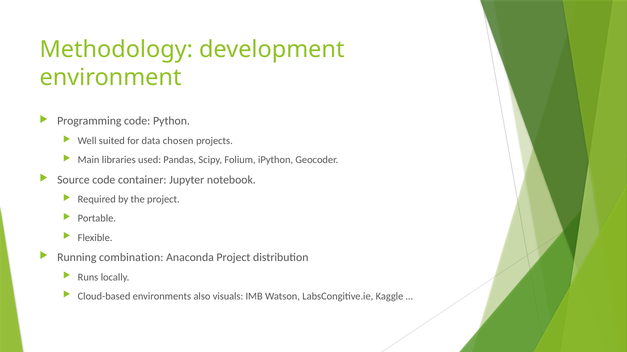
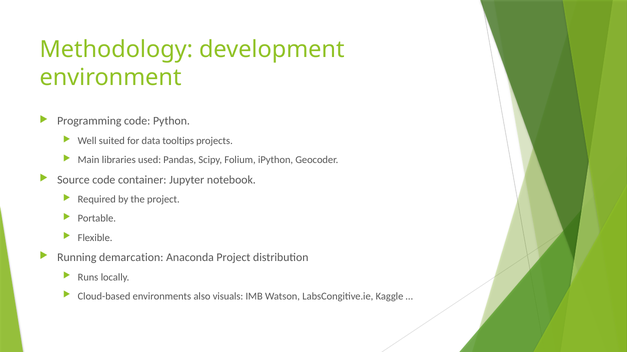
chosen: chosen -> tooltips
combination: combination -> demarcation
